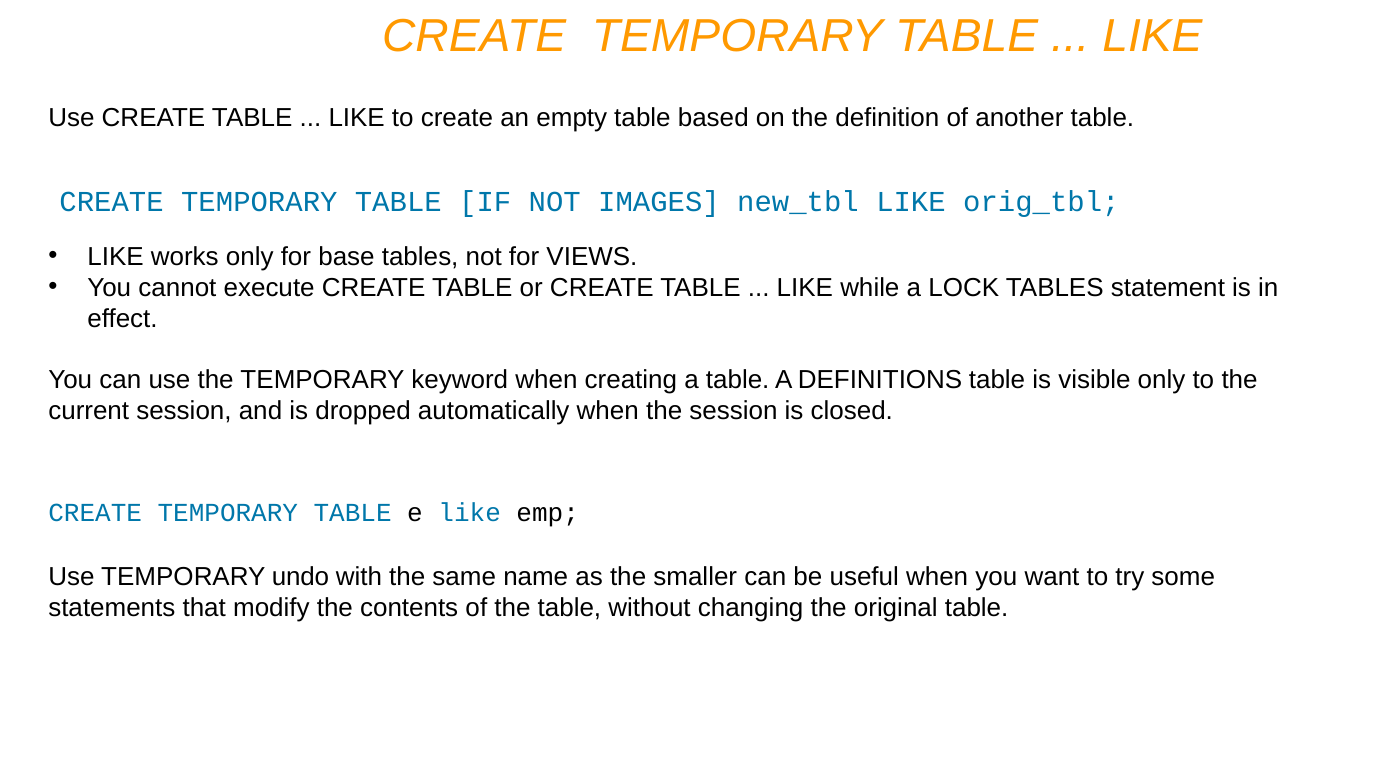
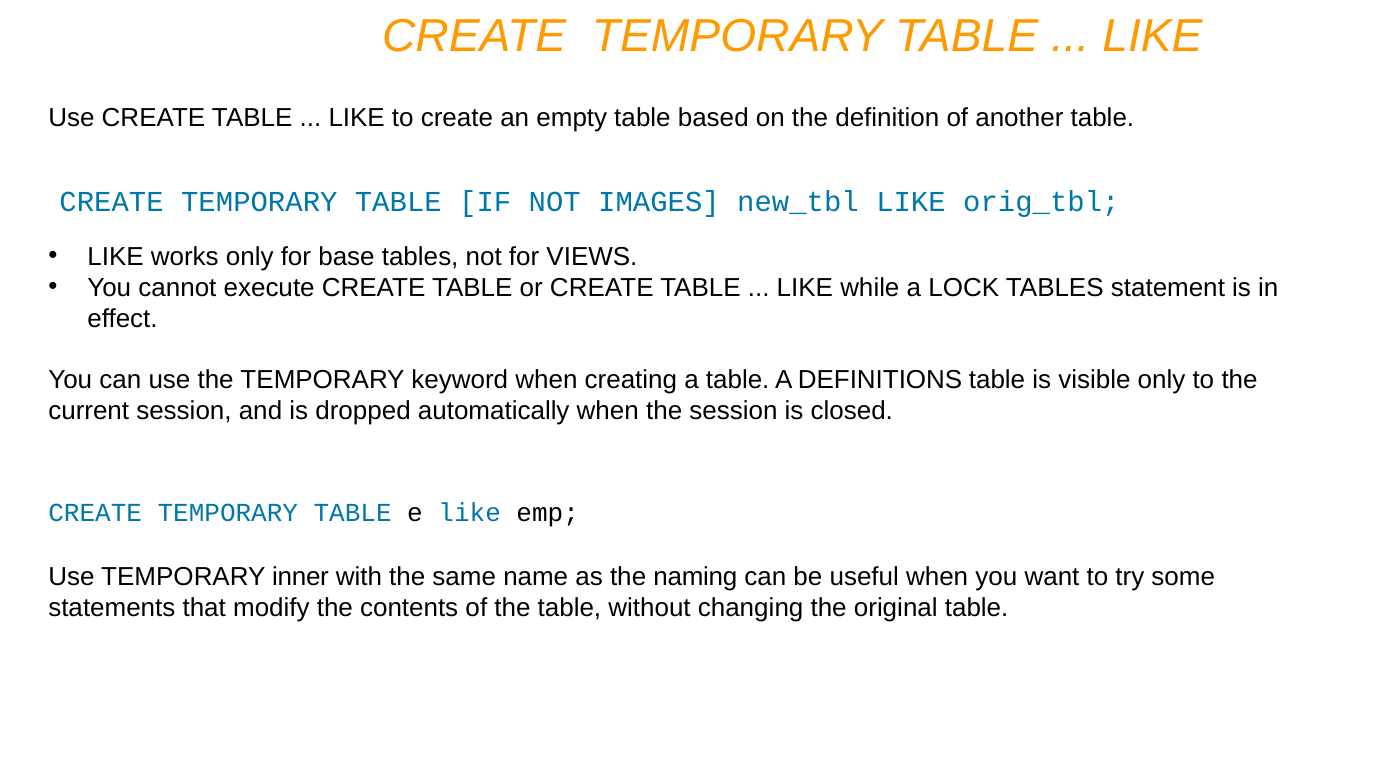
undo: undo -> inner
smaller: smaller -> naming
